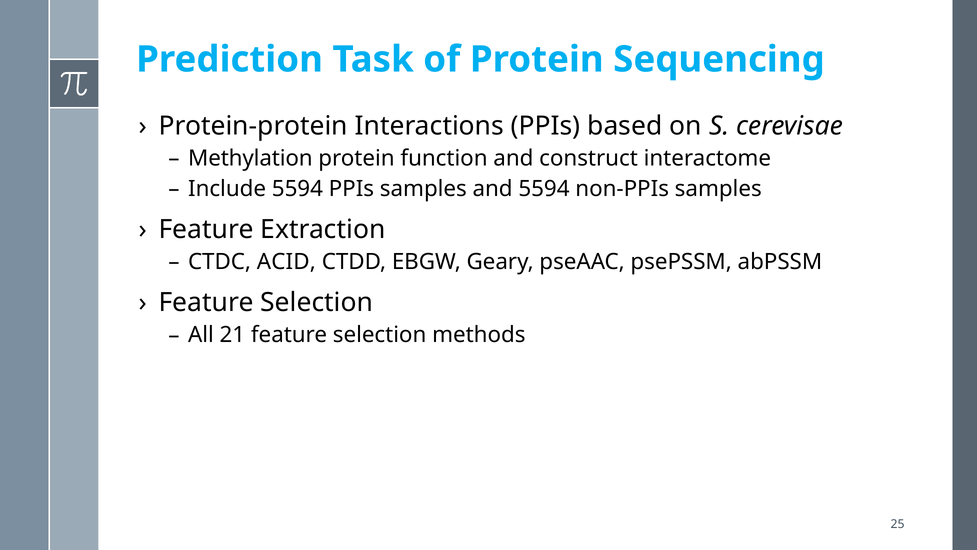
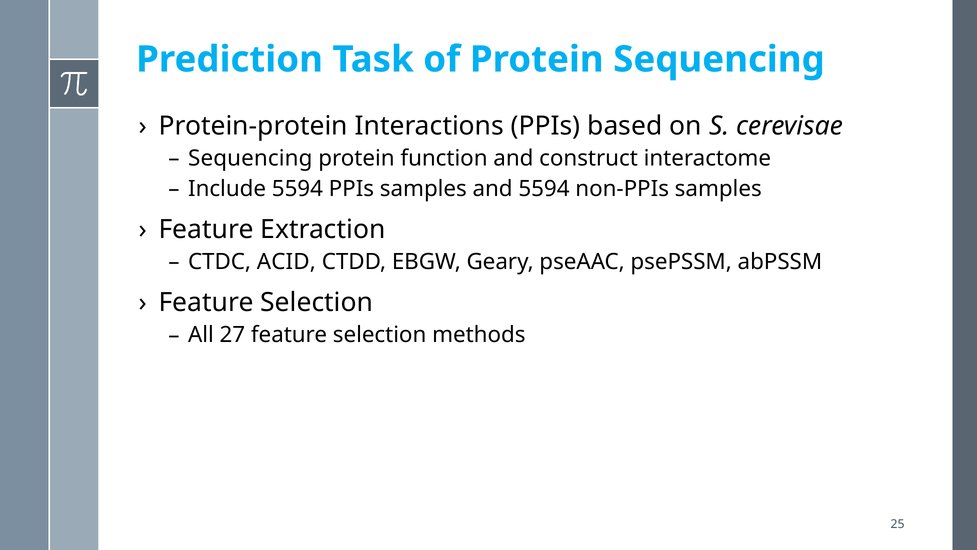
Methylation at (250, 158): Methylation -> Sequencing
21: 21 -> 27
